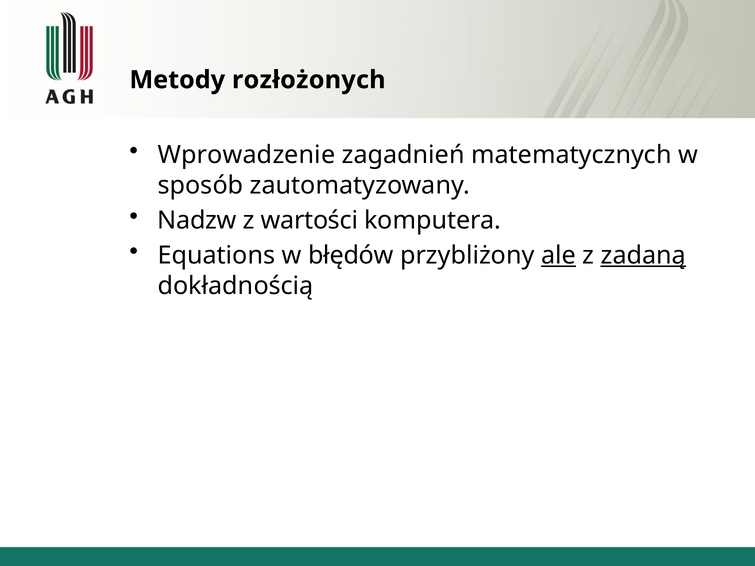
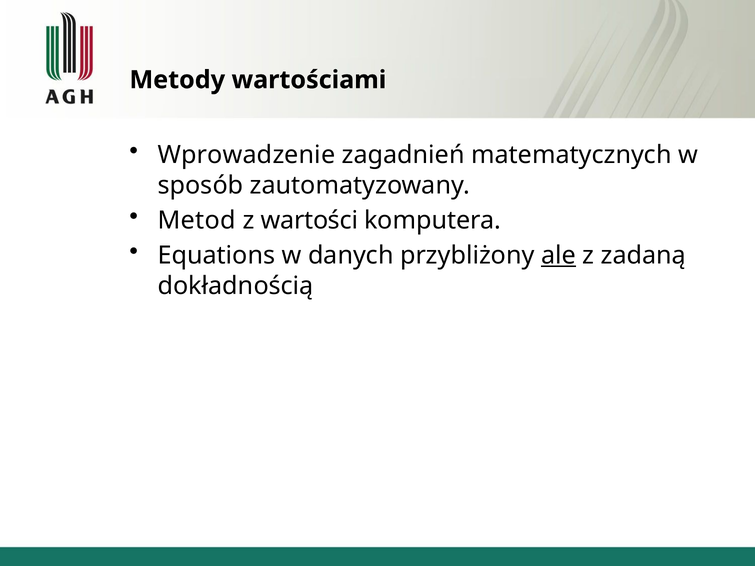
rozłożonych: rozłożonych -> wartościami
Nadzw: Nadzw -> Metod
błędów: błędów -> danych
zadaną underline: present -> none
